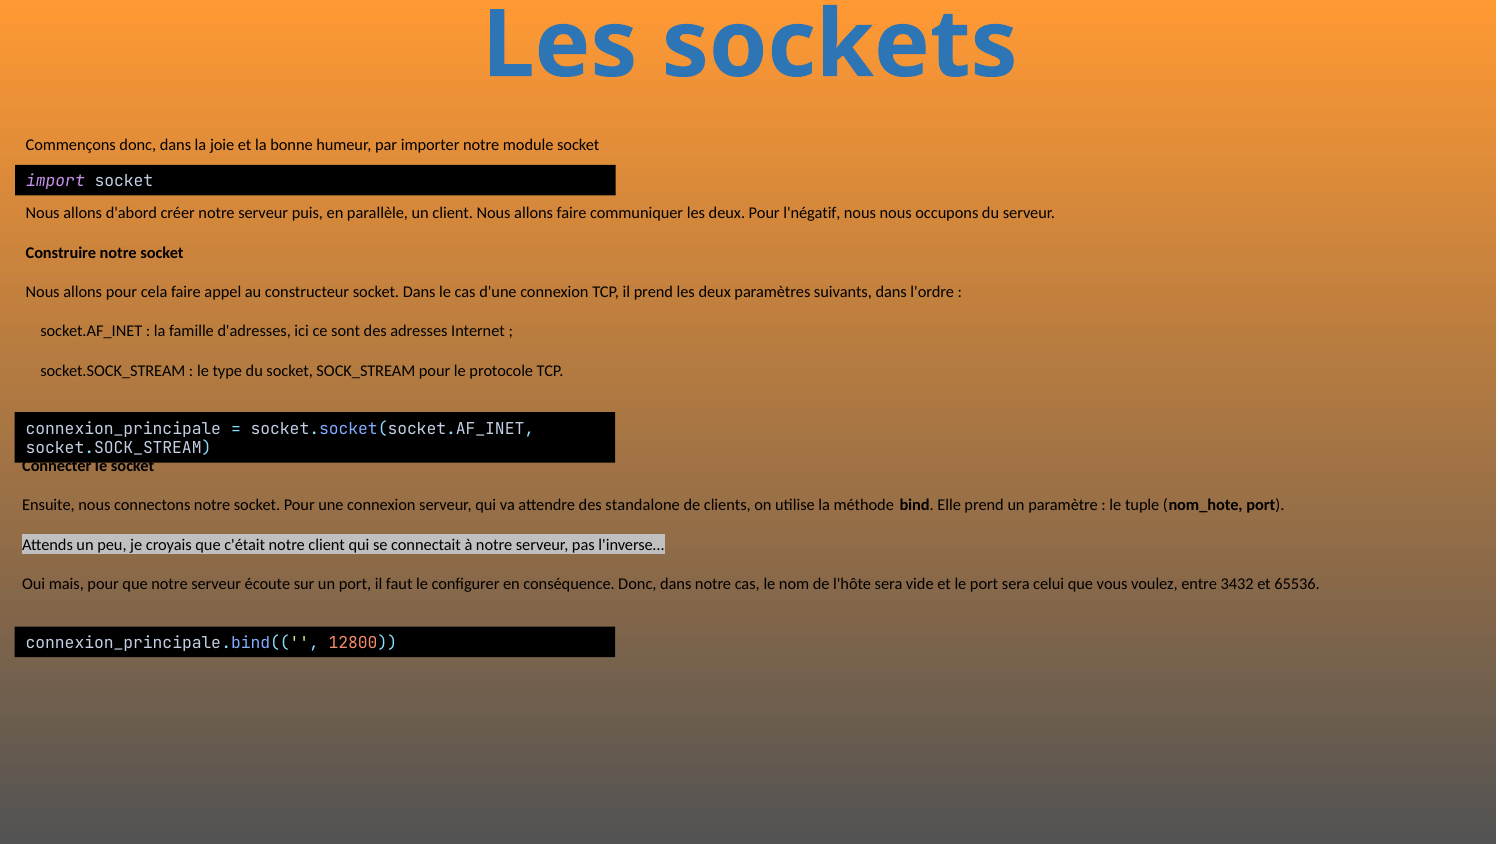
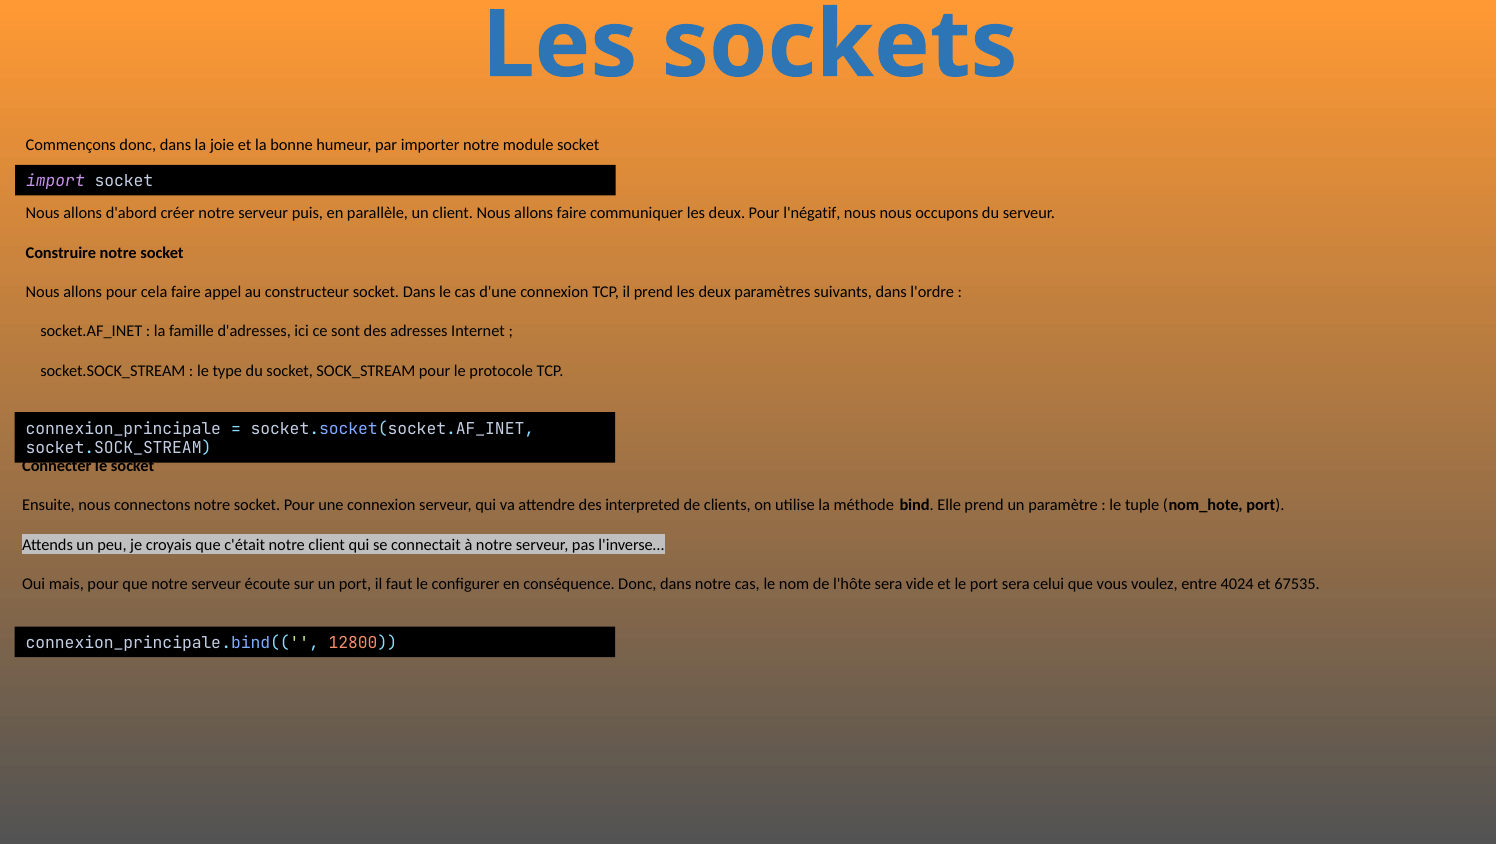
standalone: standalone -> interpreted
3432: 3432 -> 4024
65536: 65536 -> 67535
